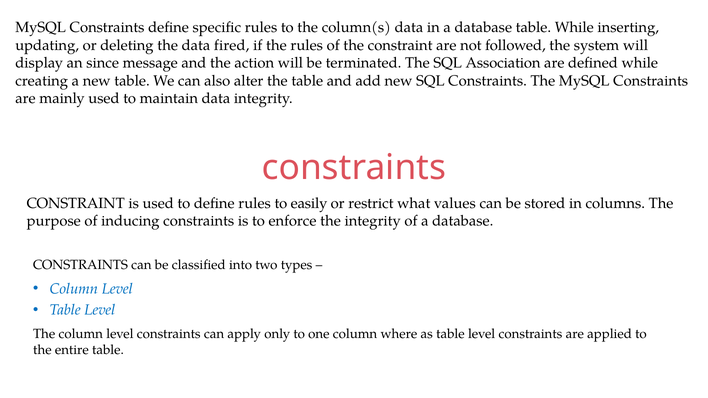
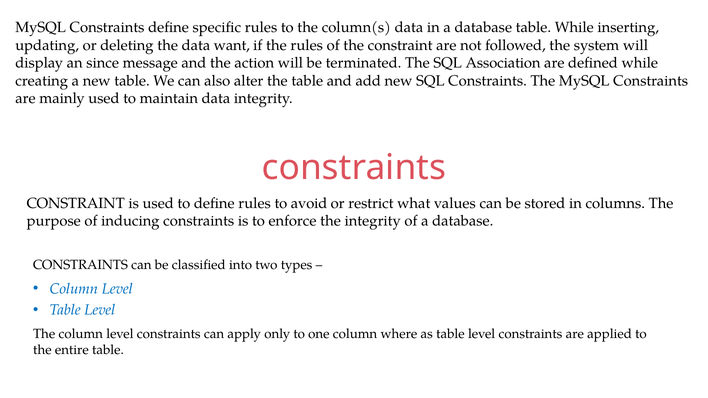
fired: fired -> want
easily: easily -> avoid
